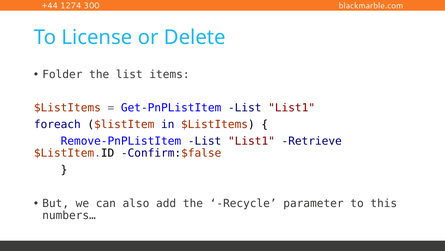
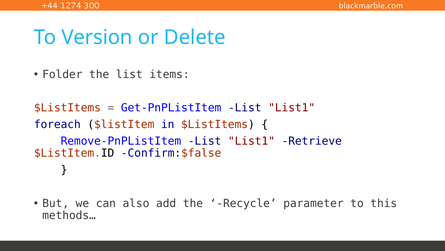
License: License -> Version
numbers…: numbers… -> methods…
